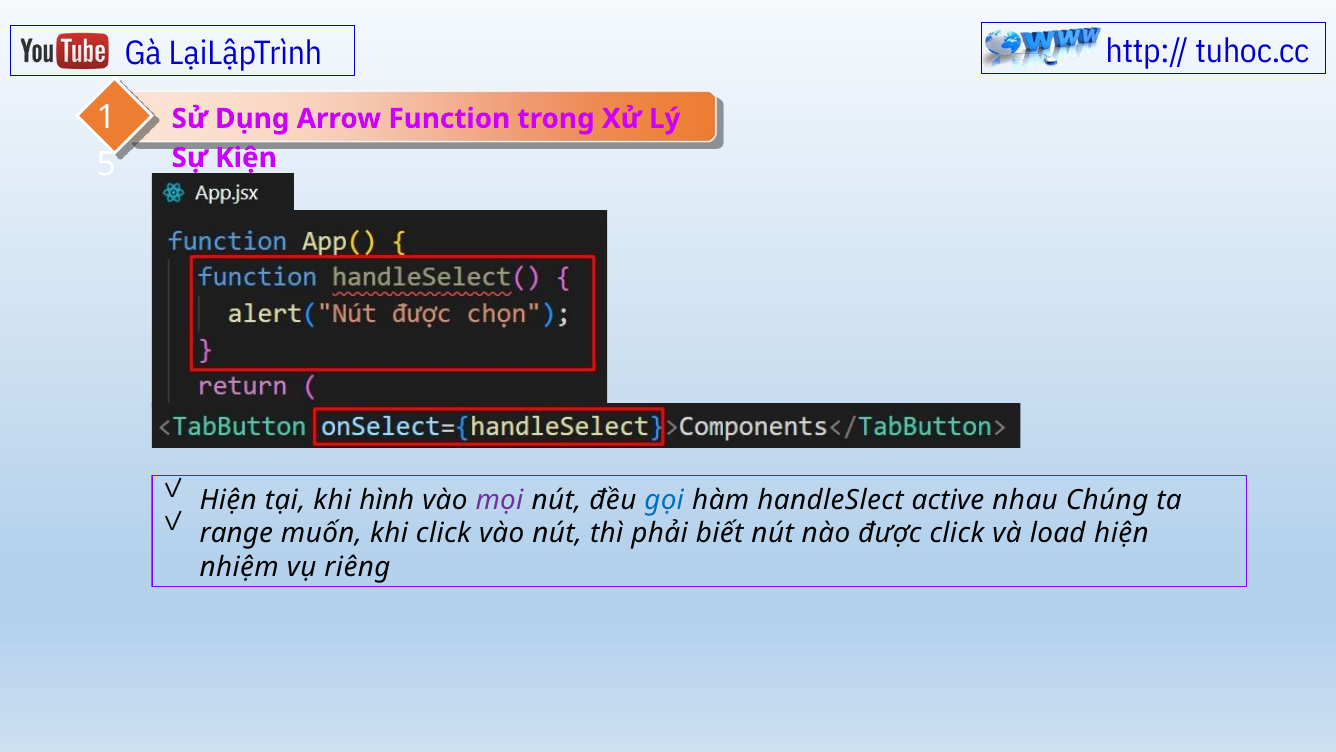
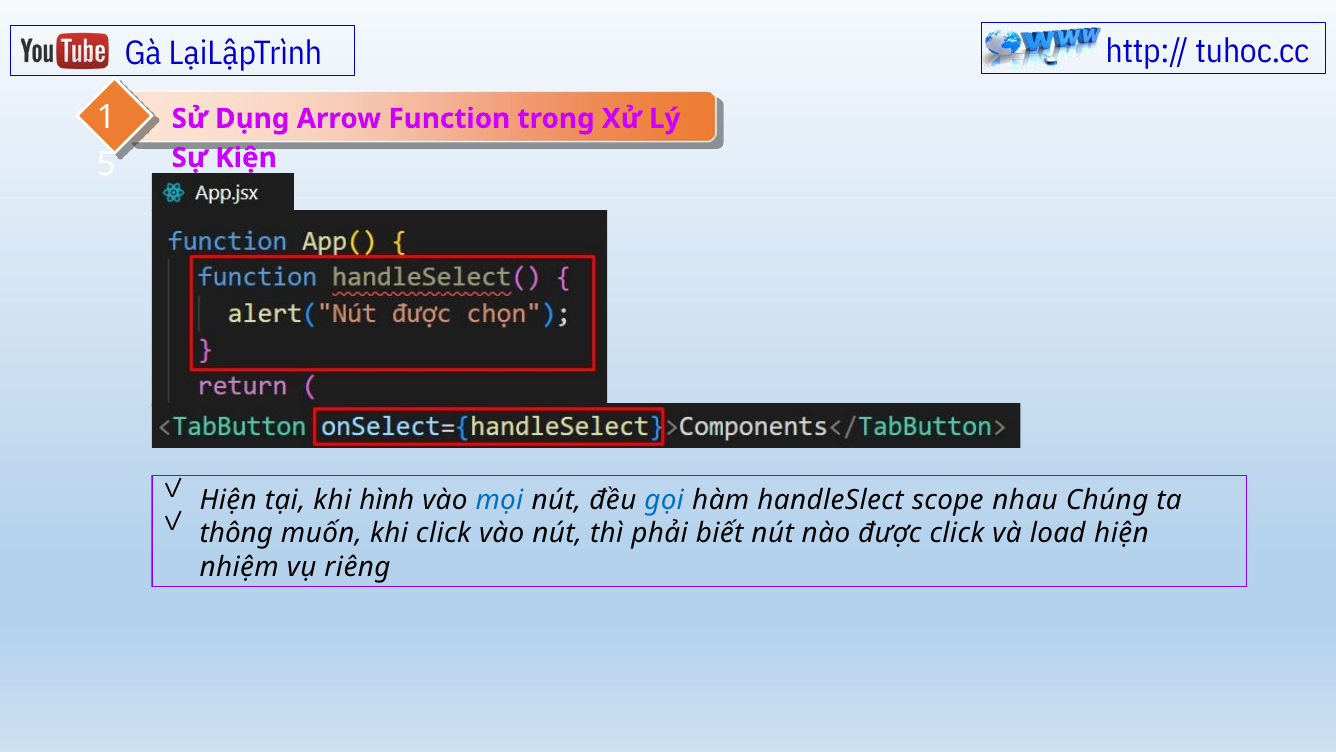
mọi colour: purple -> blue
active: active -> scope
range: range -> thông
